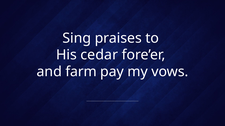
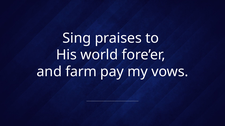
cedar: cedar -> world
